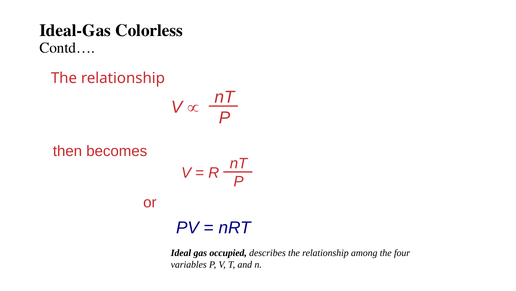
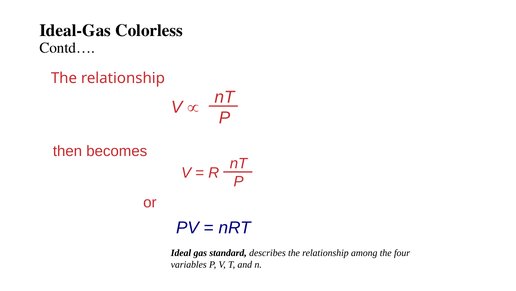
occupied: occupied -> standard
